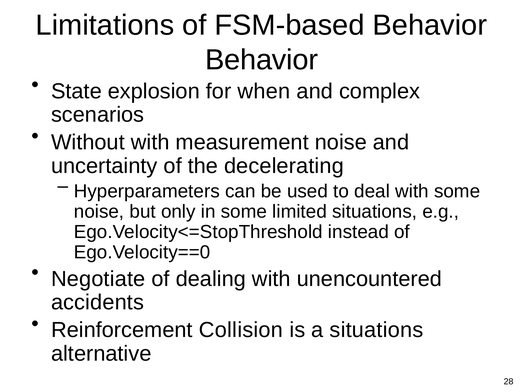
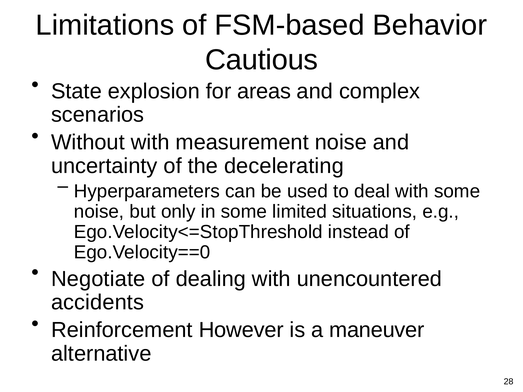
Behavior at (262, 60): Behavior -> Cautious
when: when -> areas
Collision: Collision -> However
a situations: situations -> maneuver
